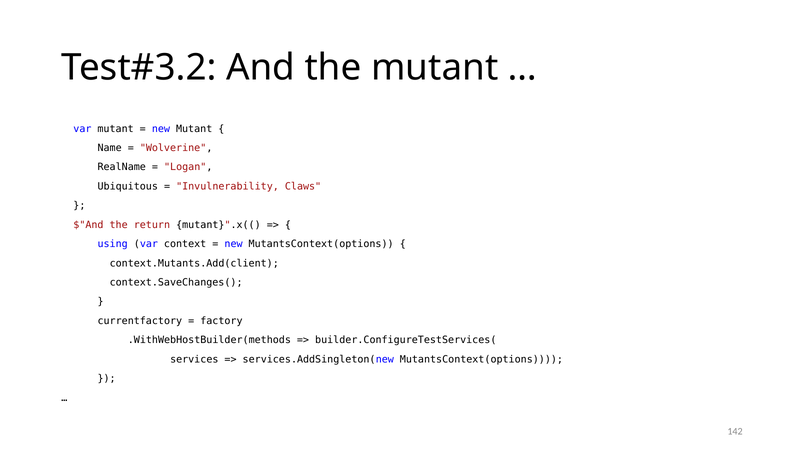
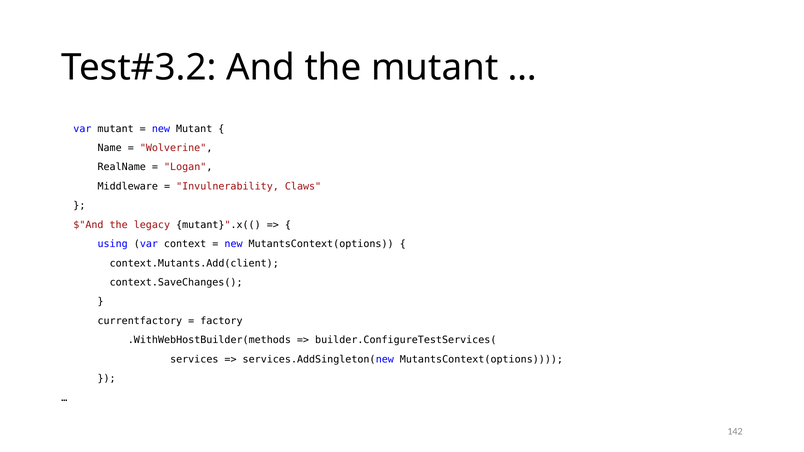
Ubiquitous: Ubiquitous -> Middleware
return: return -> legacy
